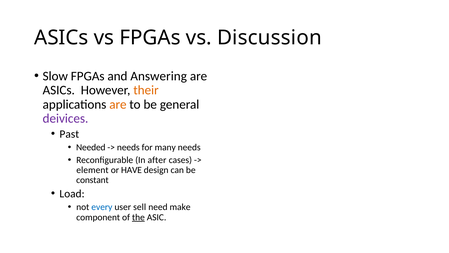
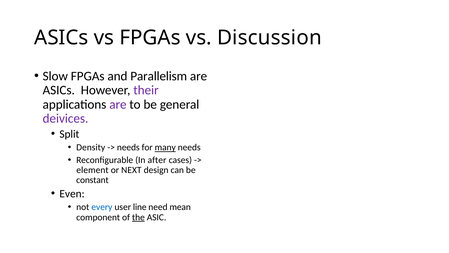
Answering: Answering -> Parallelism
their colour: orange -> purple
are at (118, 104) colour: orange -> purple
Past: Past -> Split
Needed: Needed -> Density
many underline: none -> present
HAVE: HAVE -> NEXT
Load: Load -> Even
sell: sell -> line
make: make -> mean
